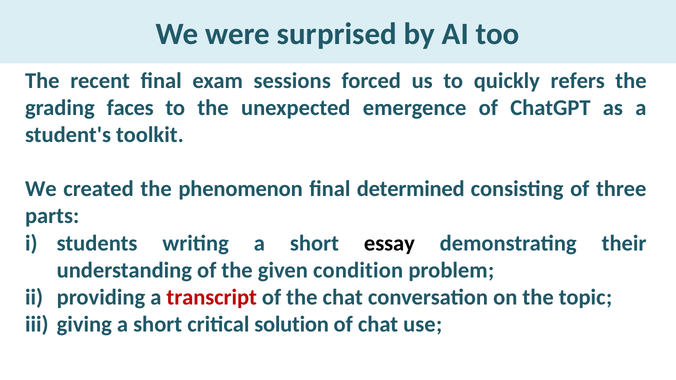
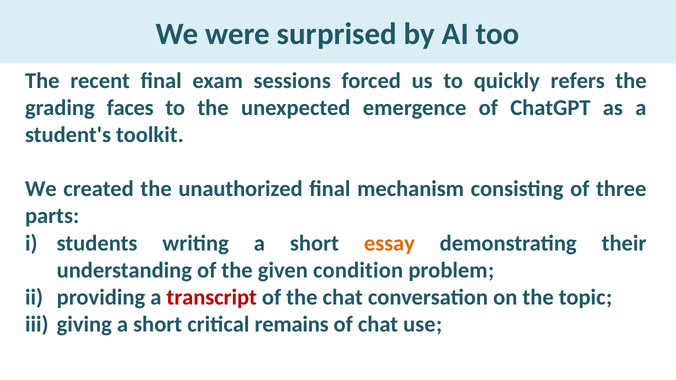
phenomenon: phenomenon -> unauthorized
determined: determined -> mechanism
essay colour: black -> orange
solution: solution -> remains
